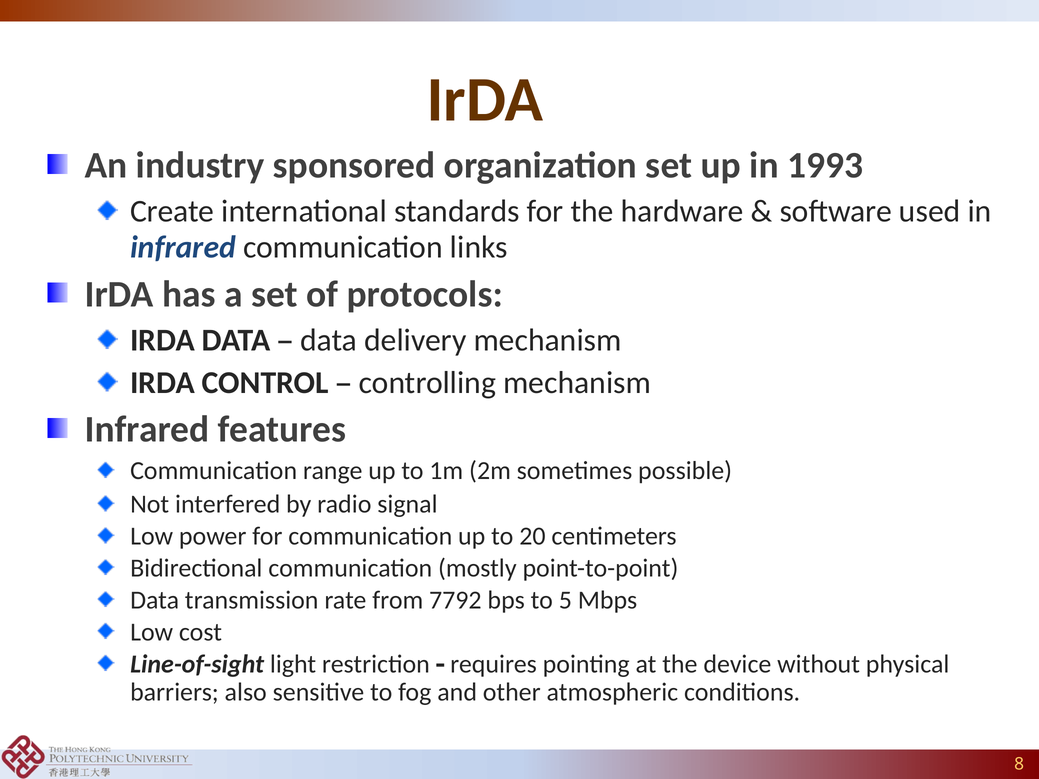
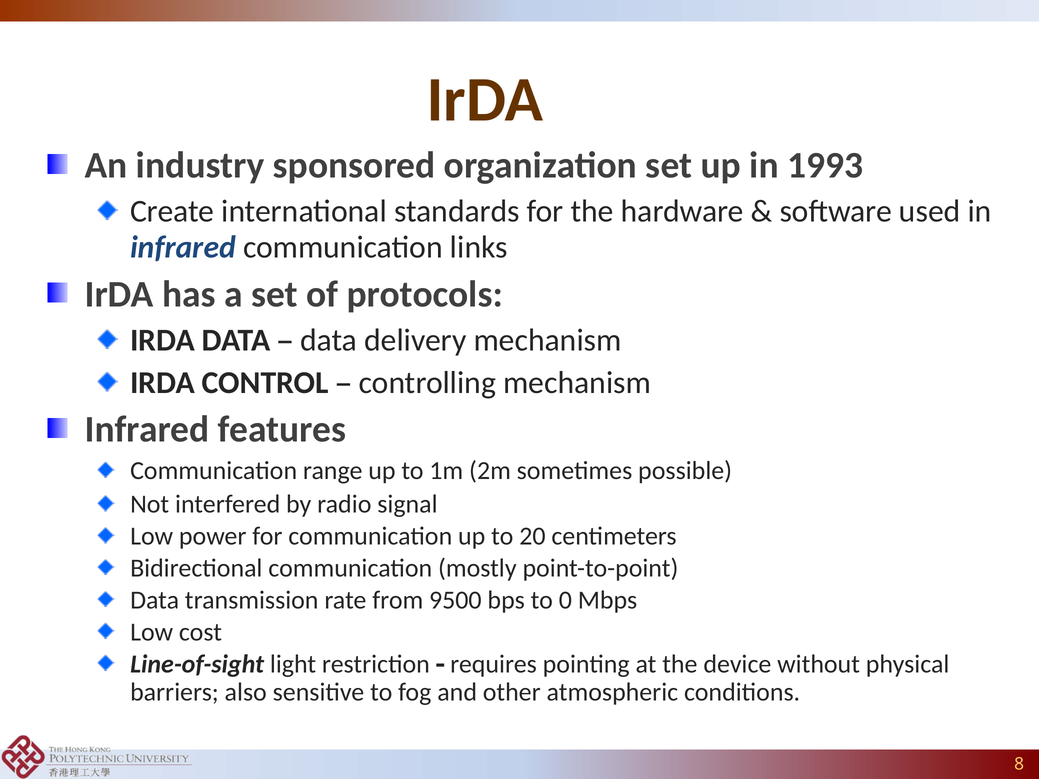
7792: 7792 -> 9500
5: 5 -> 0
